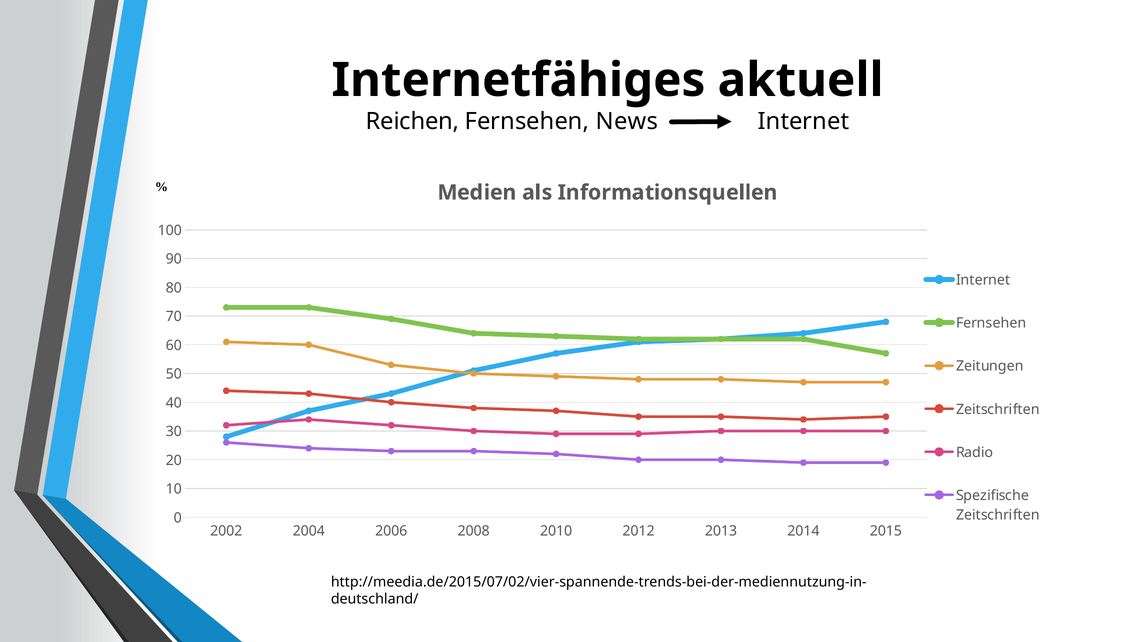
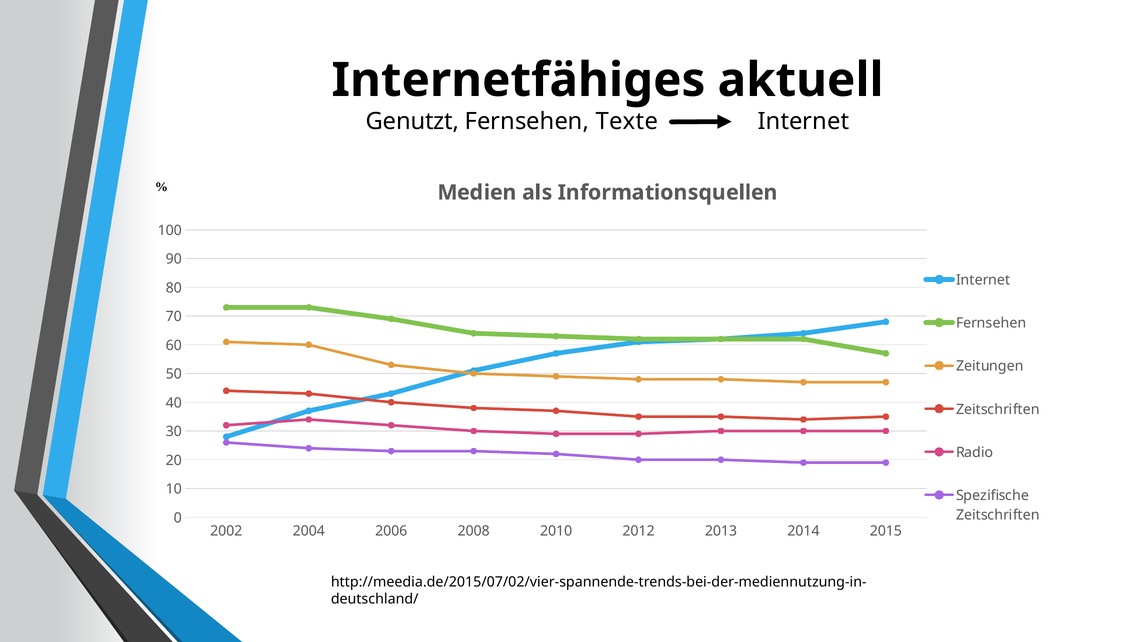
Reichen: Reichen -> Genutzt
News: News -> Texte
